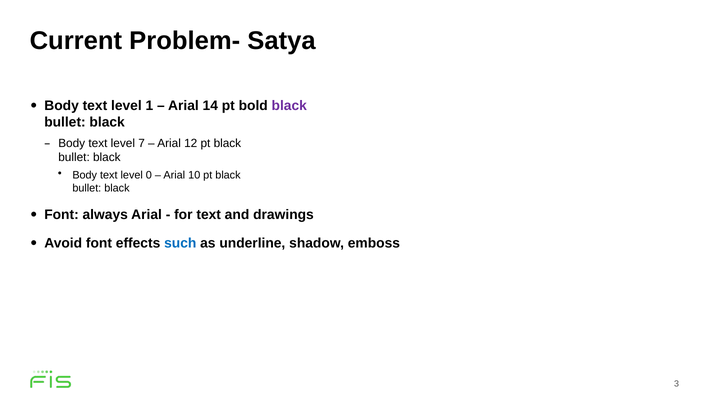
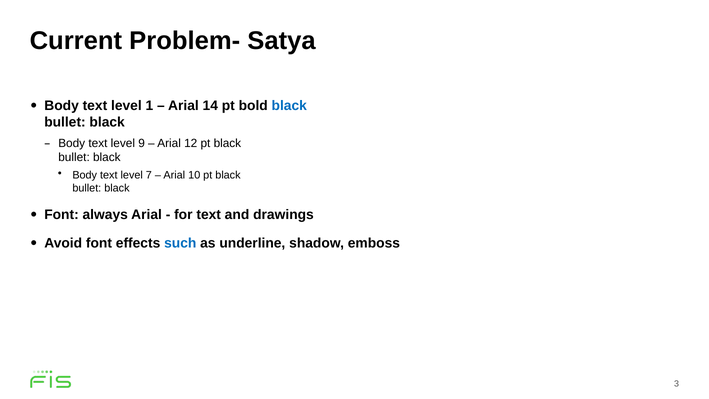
black at (289, 106) colour: purple -> blue
7: 7 -> 9
0: 0 -> 7
